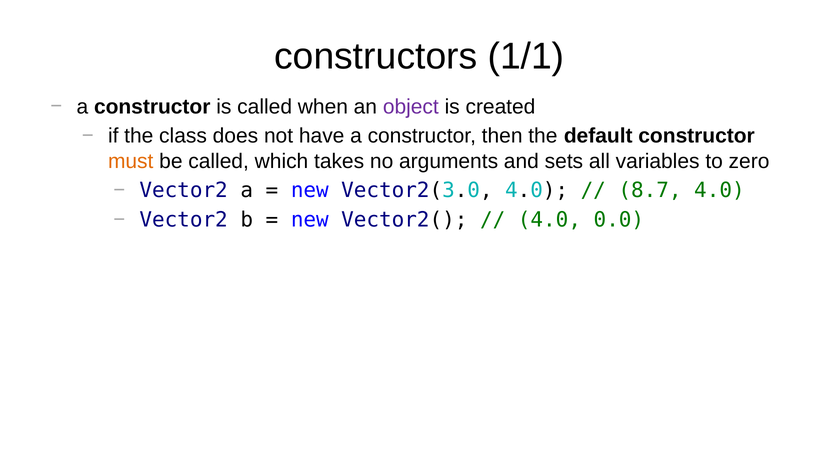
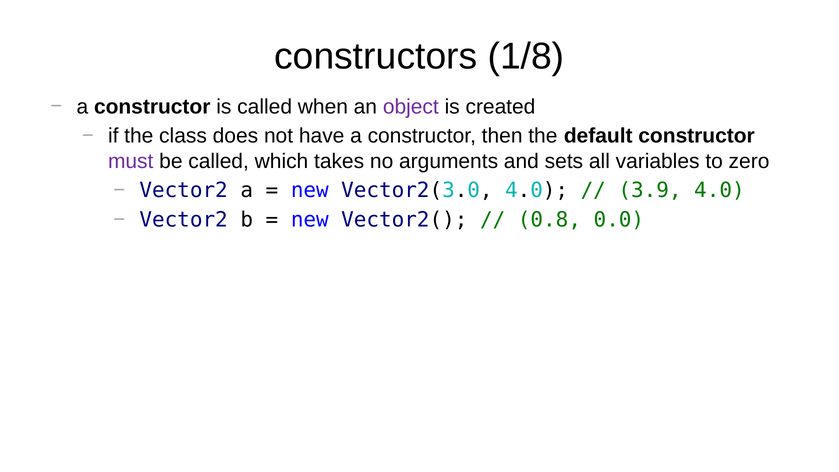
1/1: 1/1 -> 1/8
must colour: orange -> purple
8.7: 8.7 -> 3.9
4.0 at (549, 220): 4.0 -> 0.8
